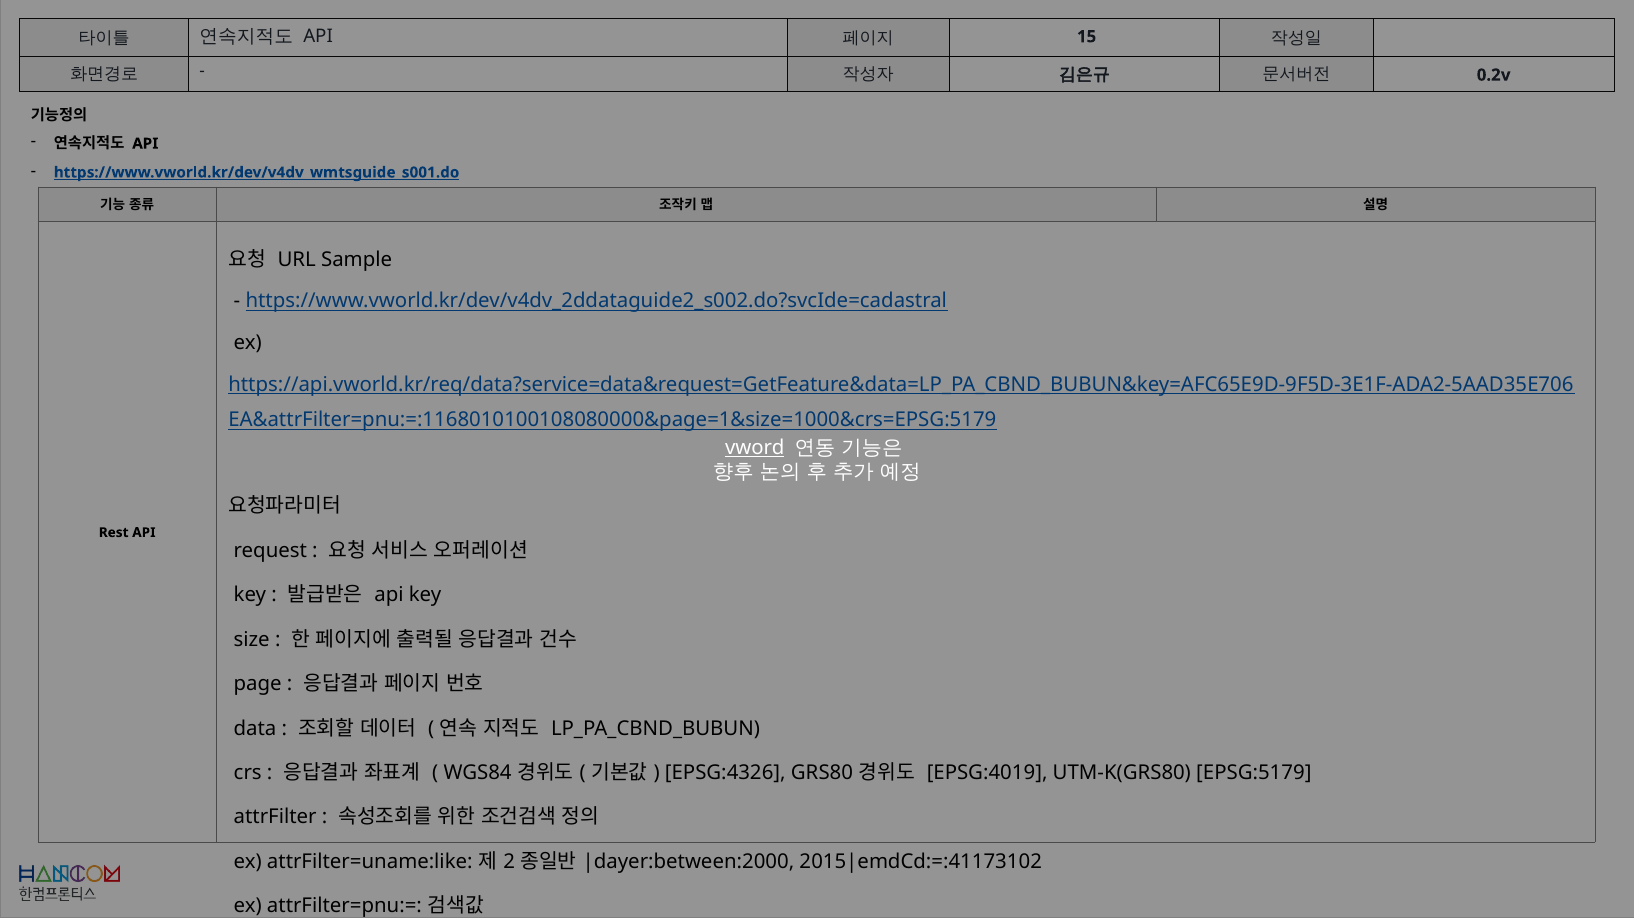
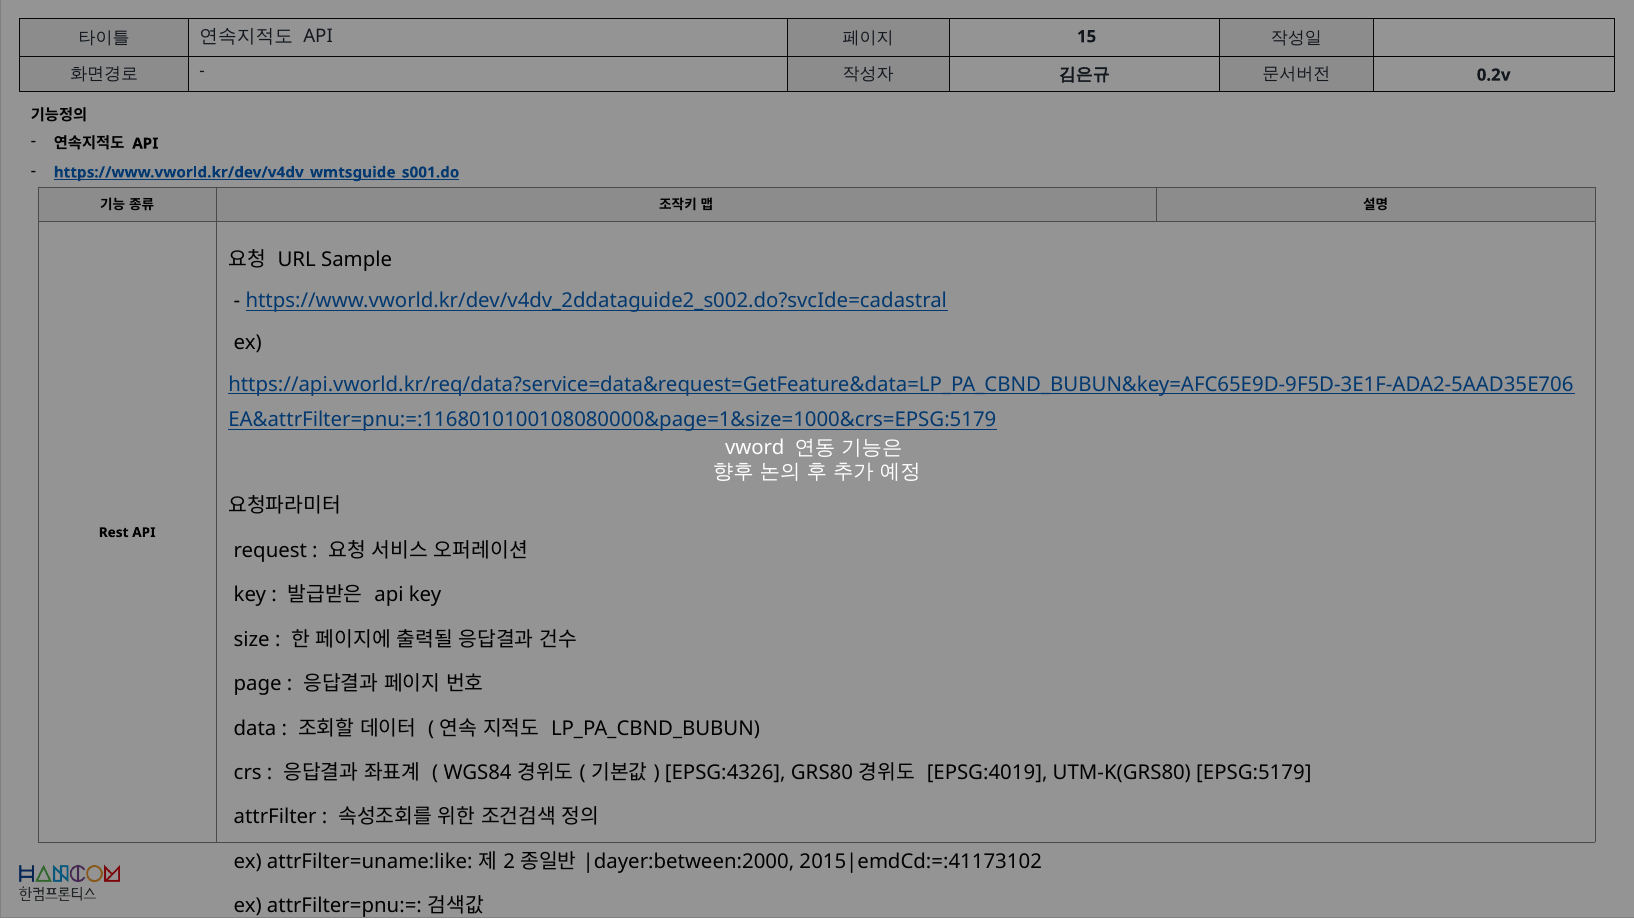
vword underline: present -> none
